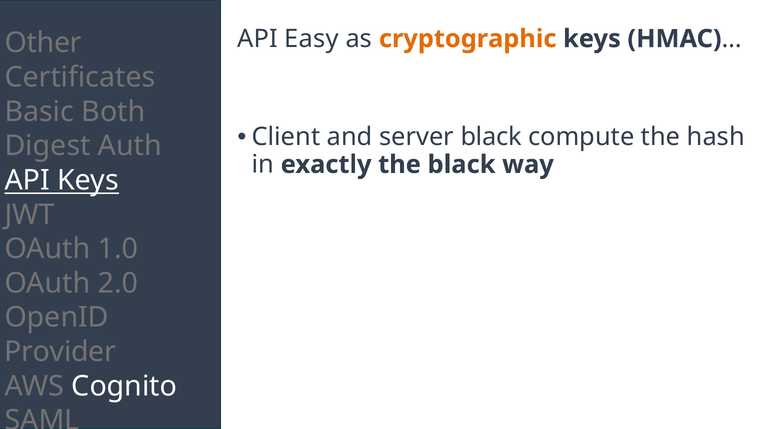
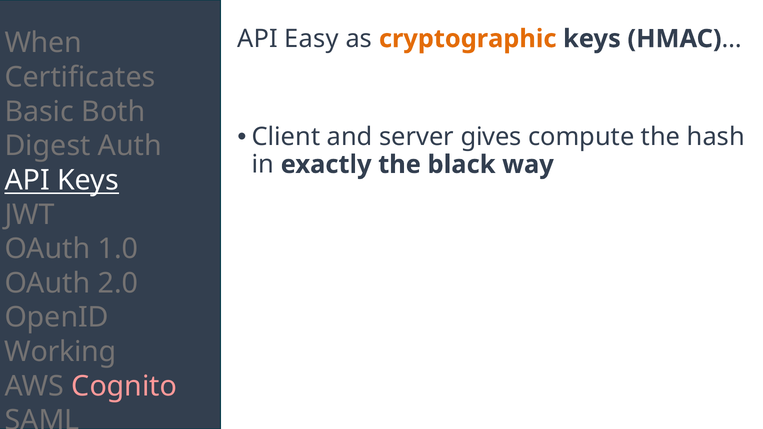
Other: Other -> When
server black: black -> gives
Provider: Provider -> Working
Cognito colour: white -> pink
